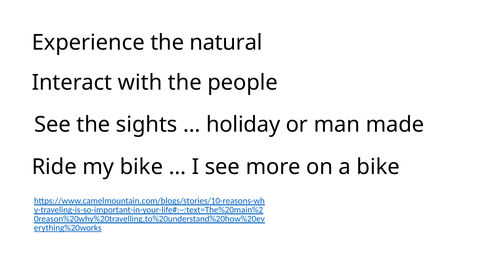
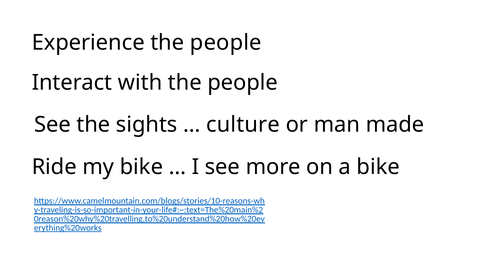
Experience the natural: natural -> people
holiday: holiday -> culture
